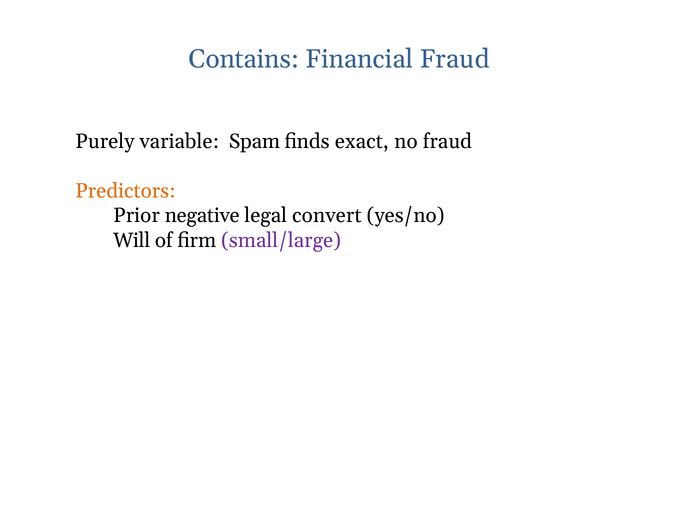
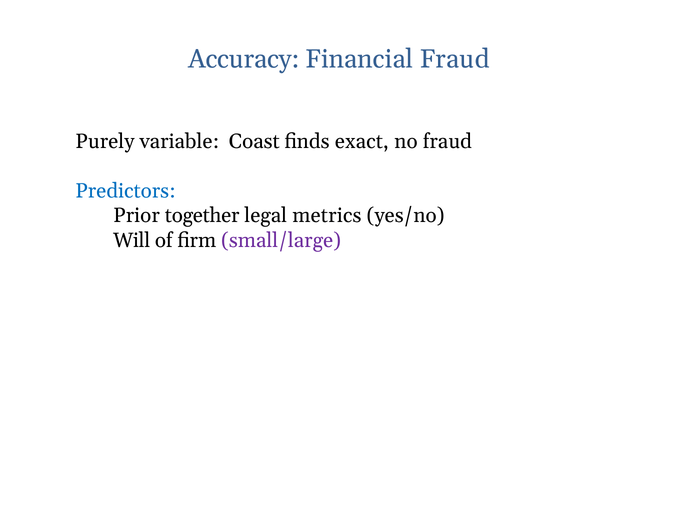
Contains: Contains -> Accuracy
Spam: Spam -> Coast
Predictors colour: orange -> blue
negative: negative -> together
convert: convert -> metrics
